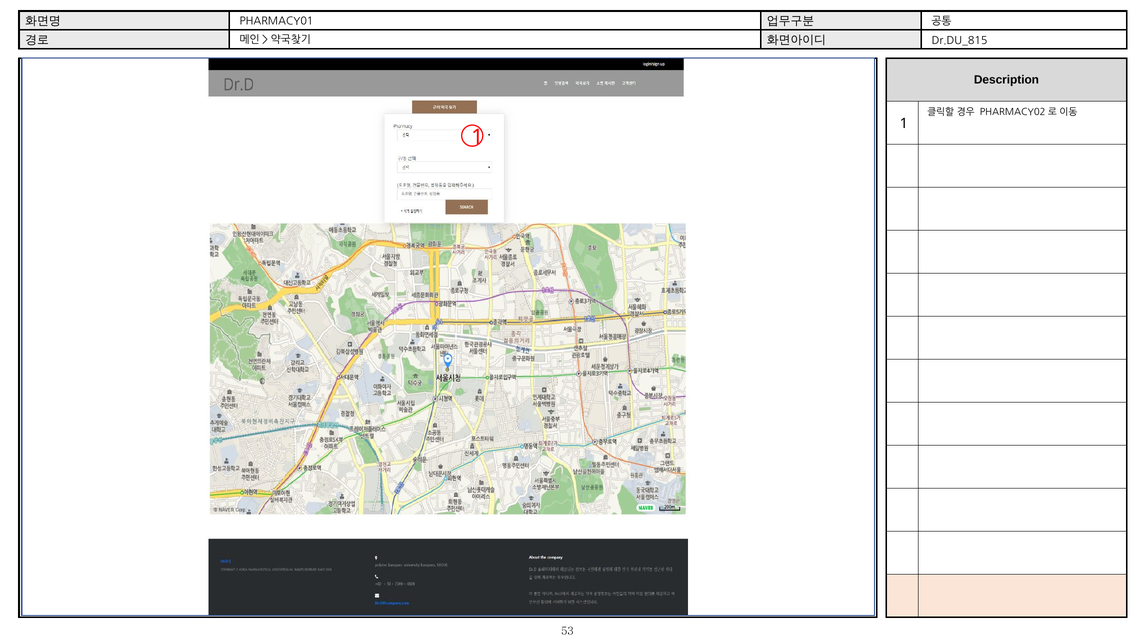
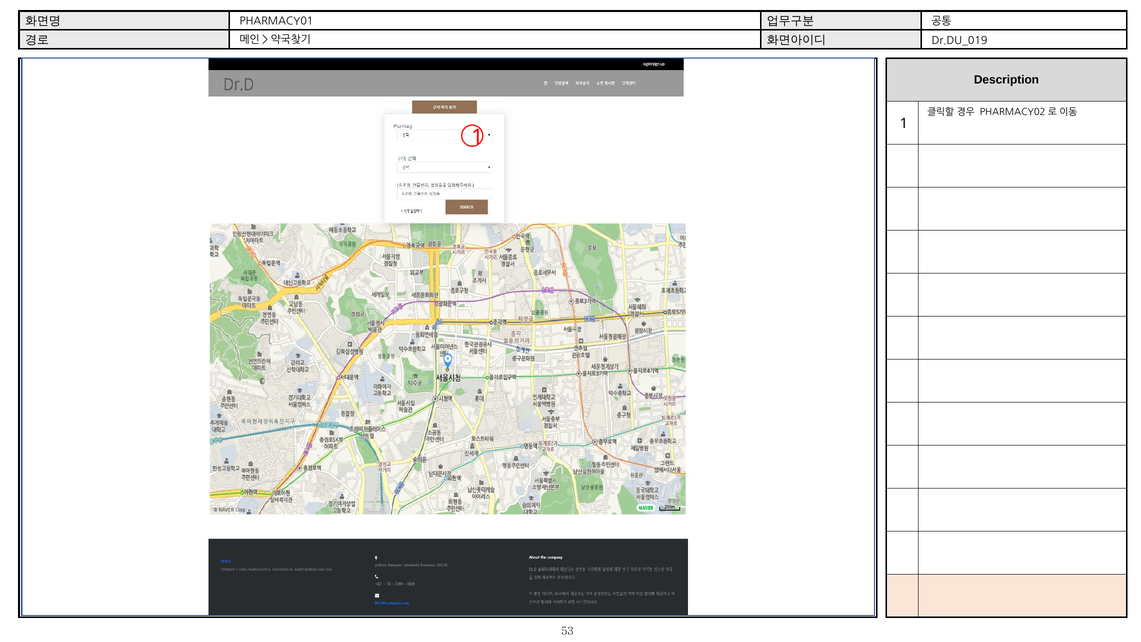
Dr.DU_815: Dr.DU_815 -> Dr.DU_019
